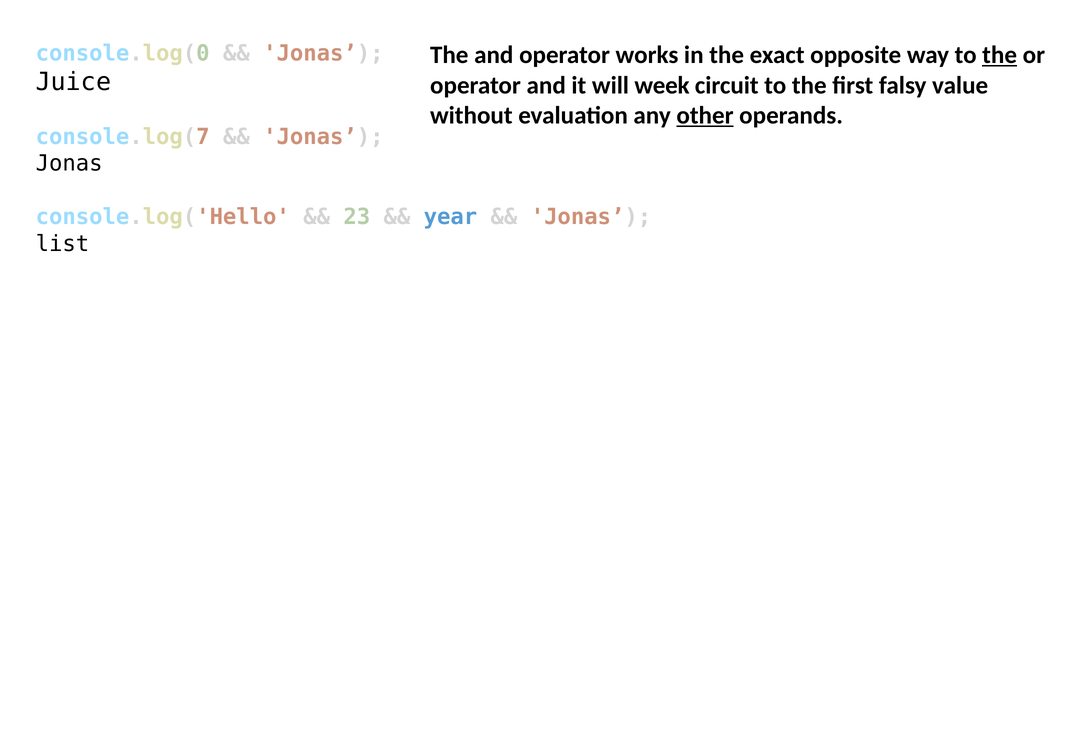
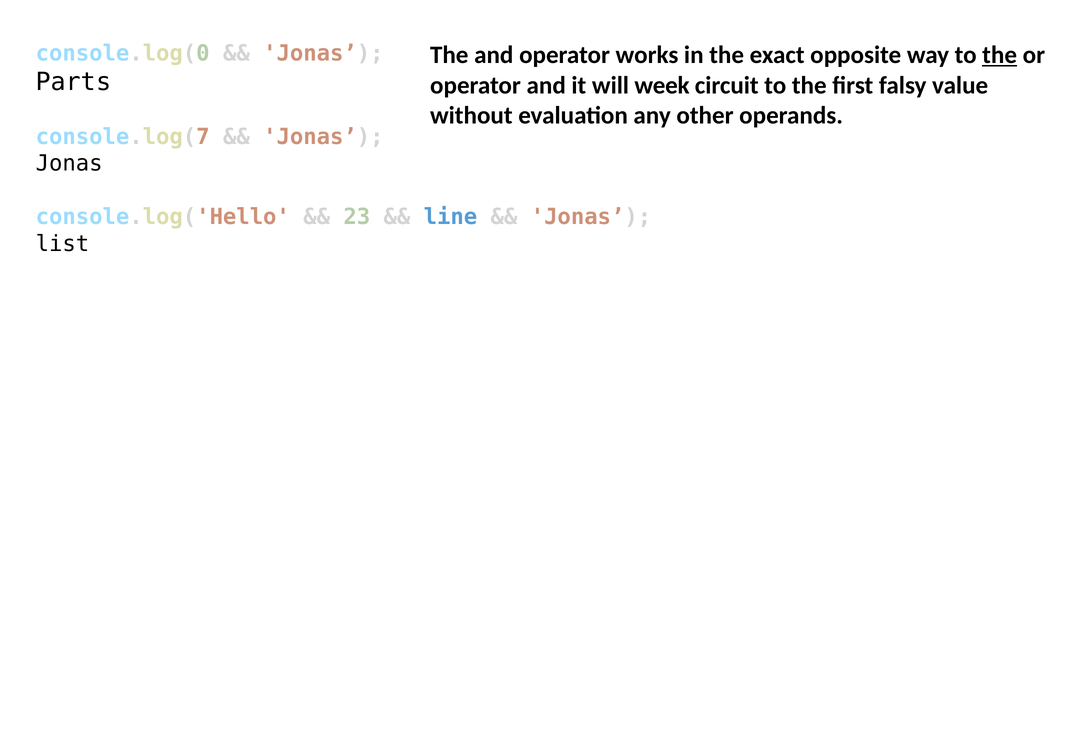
Juice: Juice -> Parts
other underline: present -> none
year: year -> line
